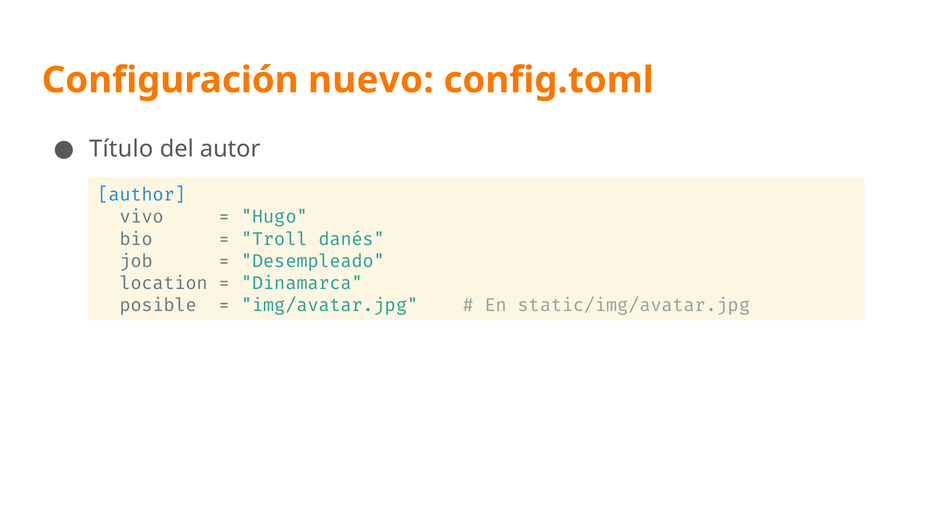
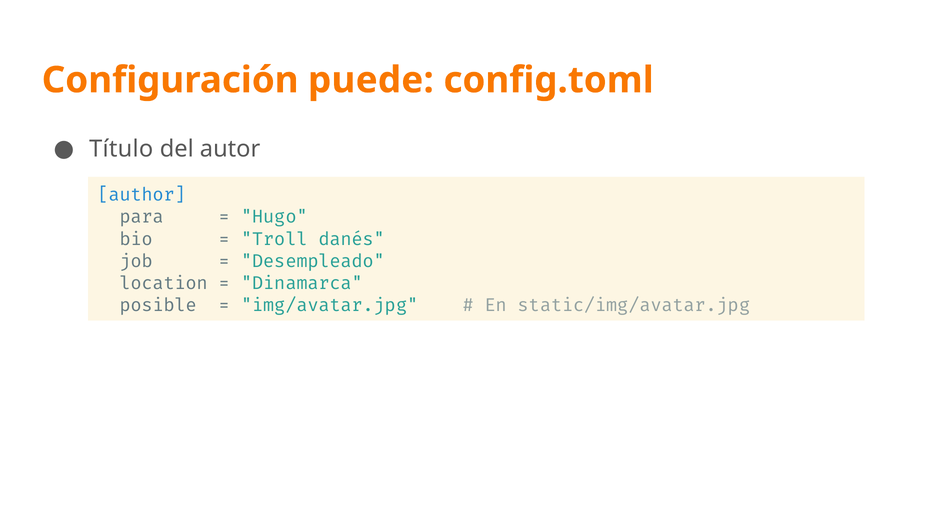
nuevo: nuevo -> puede
vivo: vivo -> para
